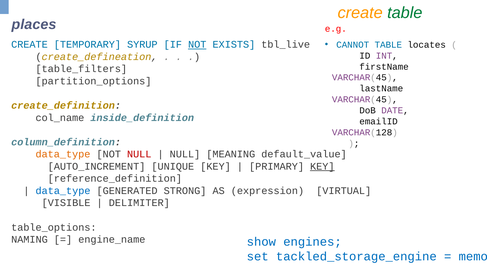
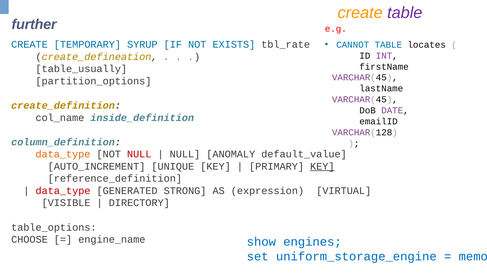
table at (405, 13) colour: green -> purple
places: places -> further
NOT at (197, 45) underline: present -> none
tbl_live: tbl_live -> tbl_rate
table_filters: table_filters -> table_usually
MEANING: MEANING -> ANOMALY
data_type at (63, 191) colour: blue -> red
DELIMITER: DELIMITER -> DIRECTORY
NAMING: NAMING -> CHOOSE
tackled_storage_engine: tackled_storage_engine -> uniform_storage_engine
